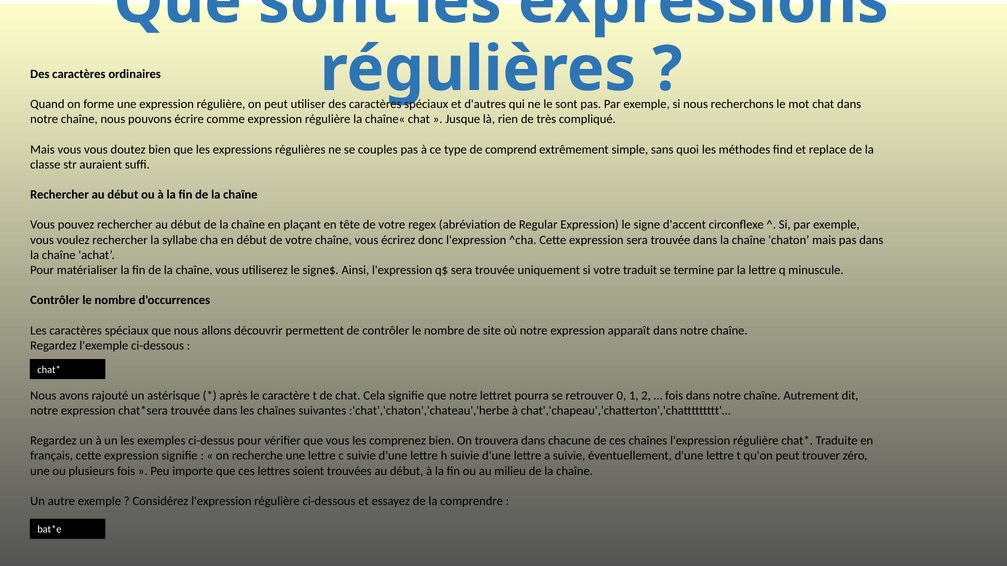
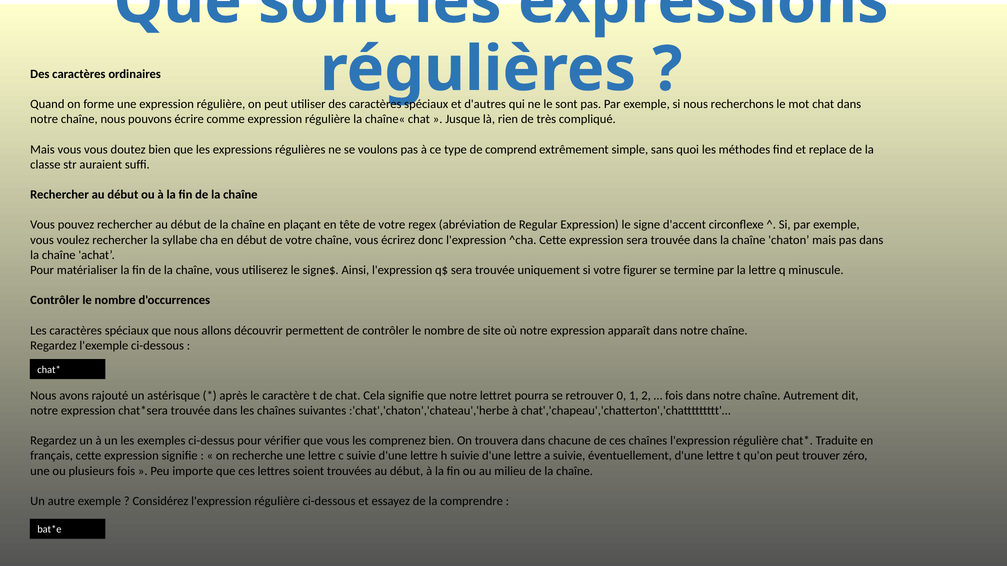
couples: couples -> voulons
traduit: traduit -> figurer
